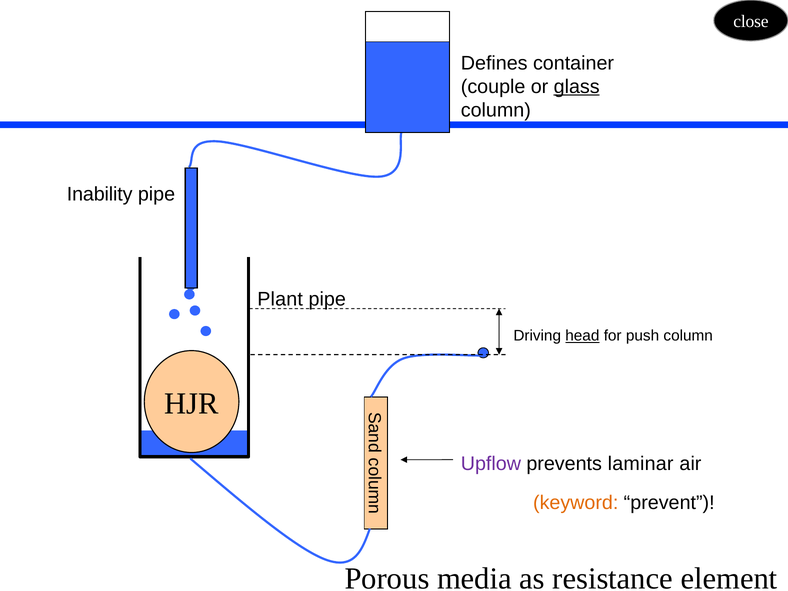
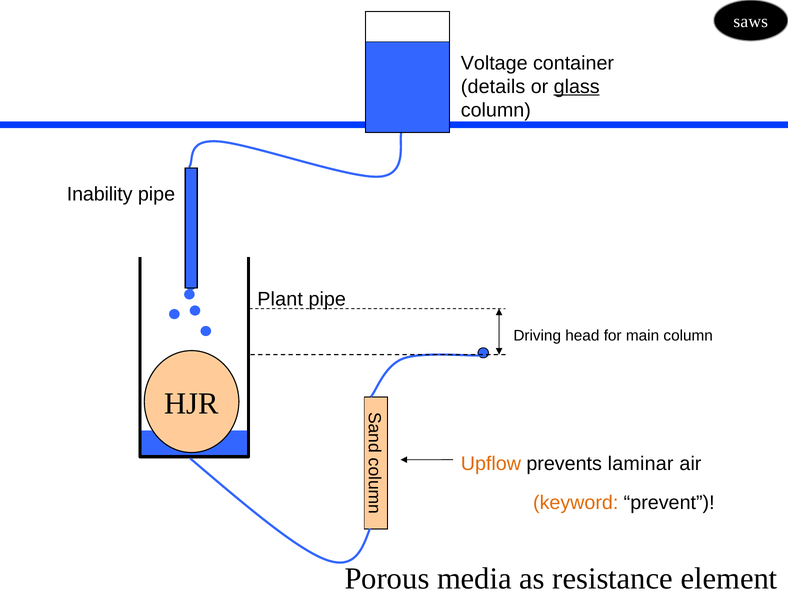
close: close -> saws
Defines: Defines -> Voltage
couple: couple -> details
head underline: present -> none
push: push -> main
Upflow colour: purple -> orange
